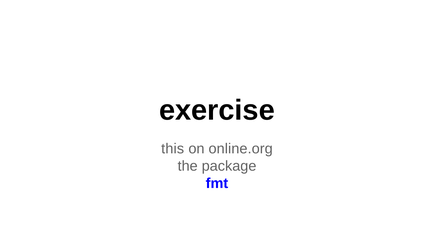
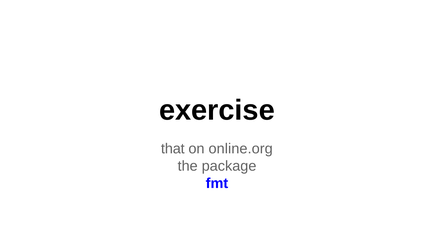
this: this -> that
